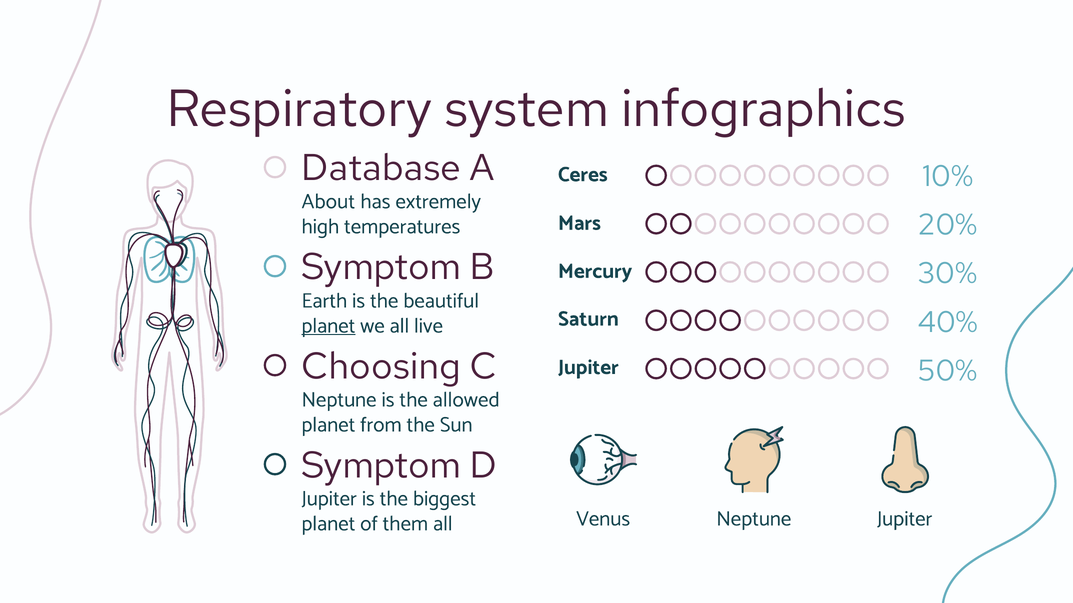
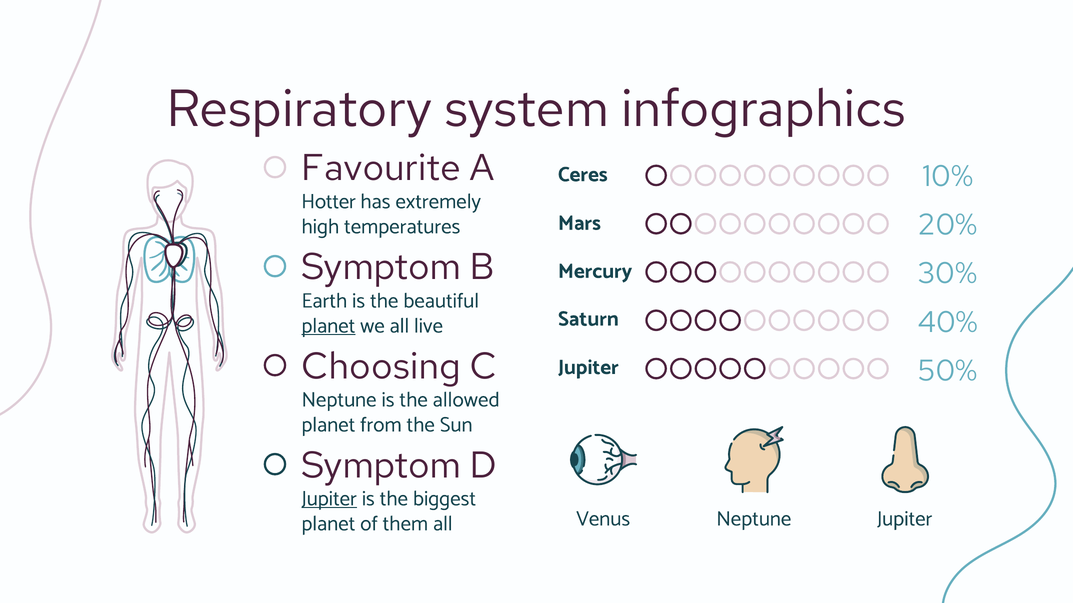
Database: Database -> Favourite
About: About -> Hotter
Jupiter at (329, 499) underline: none -> present
